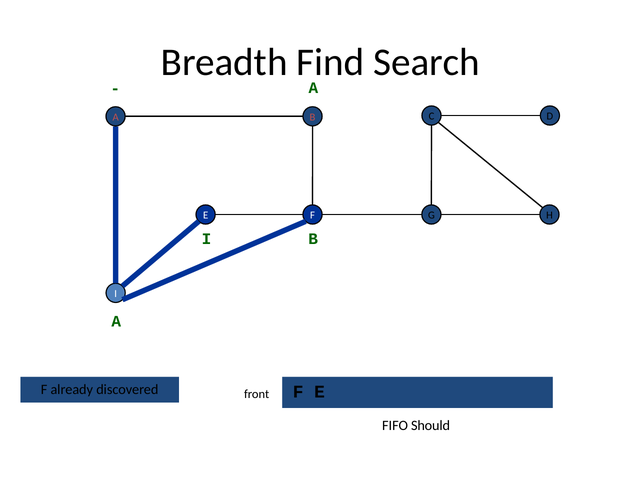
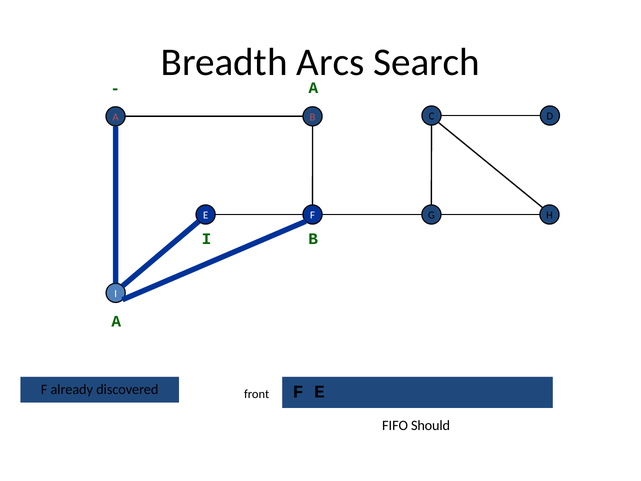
Find: Find -> Arcs
